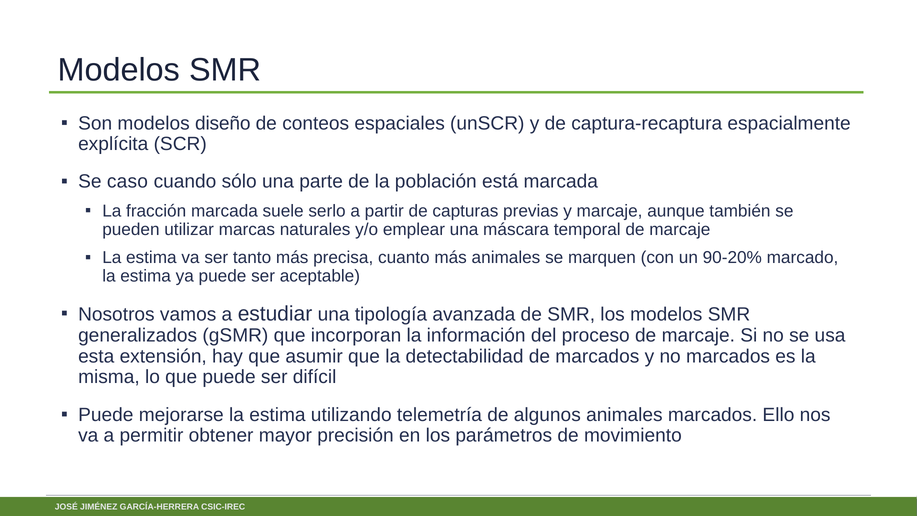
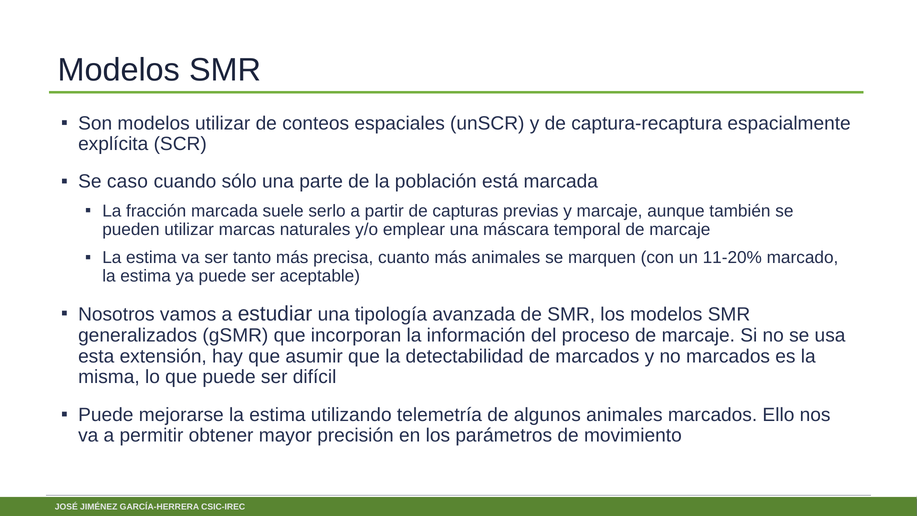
modelos diseño: diseño -> utilizar
90-20%: 90-20% -> 11-20%
